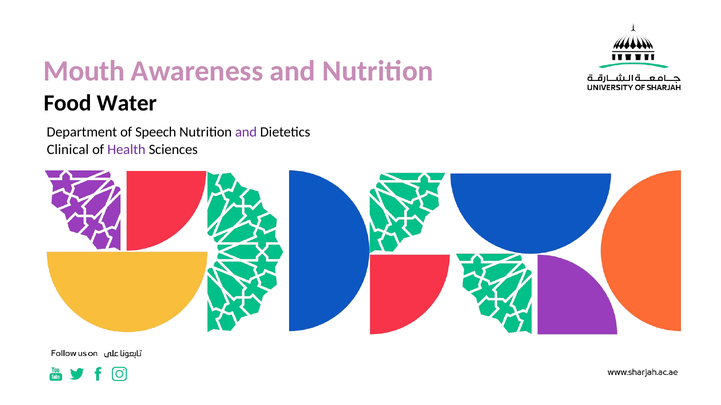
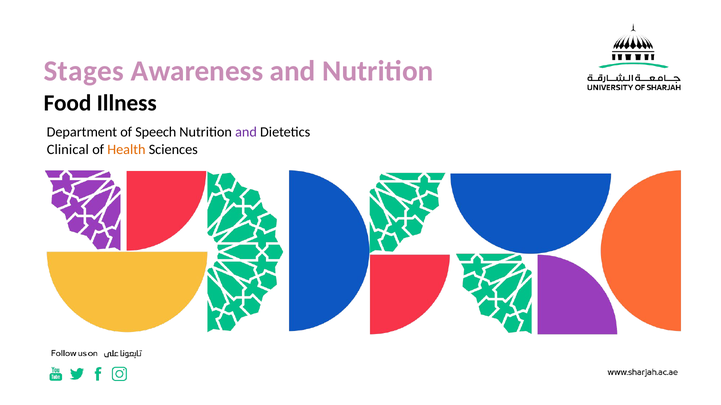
Mouth: Mouth -> Stages
Water: Water -> Illness
Health colour: purple -> orange
